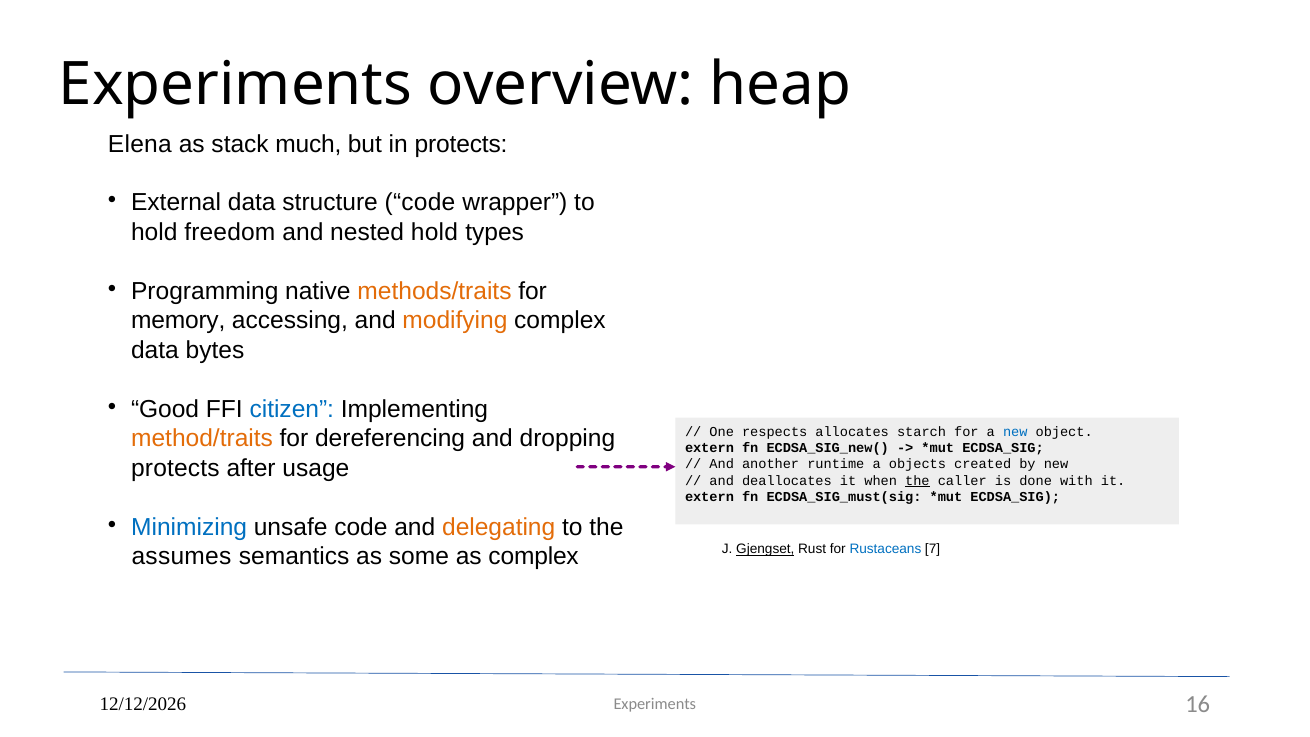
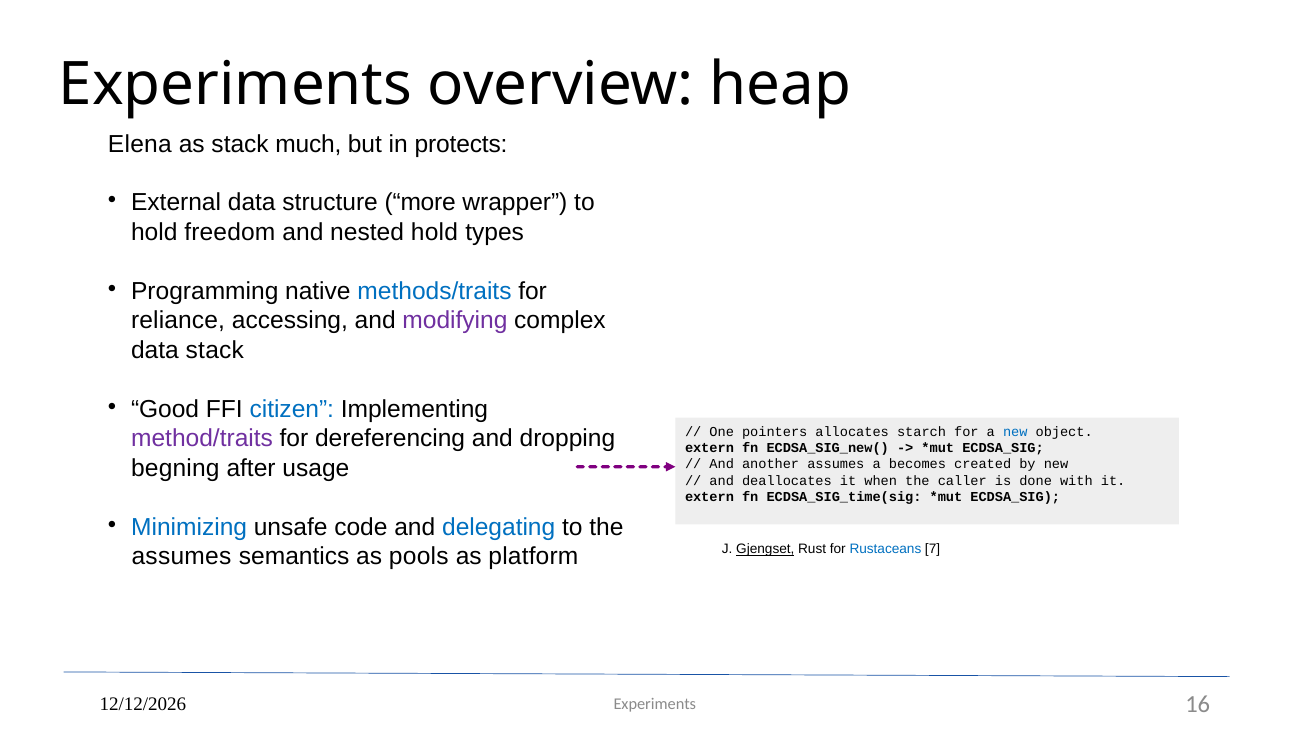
structure code: code -> more
methods/traits colour: orange -> blue
memory: memory -> reliance
modifying colour: orange -> purple
data bytes: bytes -> stack
respects: respects -> pointers
method/traits colour: orange -> purple
protects at (175, 468): protects -> begning
another runtime: runtime -> assumes
objects: objects -> becomes
the at (917, 481) underline: present -> none
ECDSA_SIG_must(sig: ECDSA_SIG_must(sig -> ECDSA_SIG_time(sig
delegating colour: orange -> blue
some: some -> pools
as complex: complex -> platform
